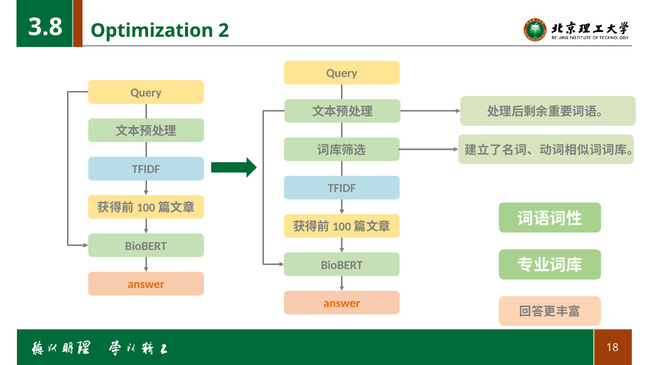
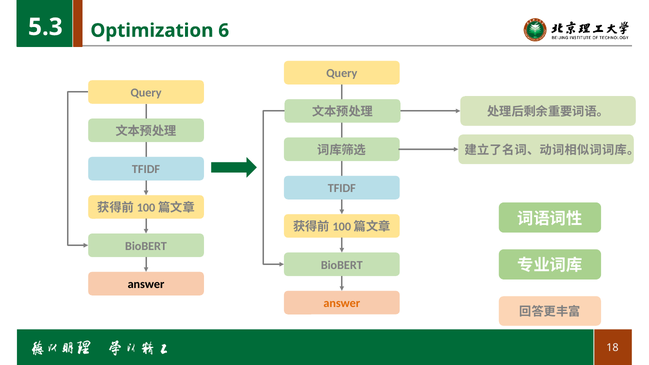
3.8: 3.8 -> 5.3
2: 2 -> 6
answer at (146, 285) colour: orange -> black
